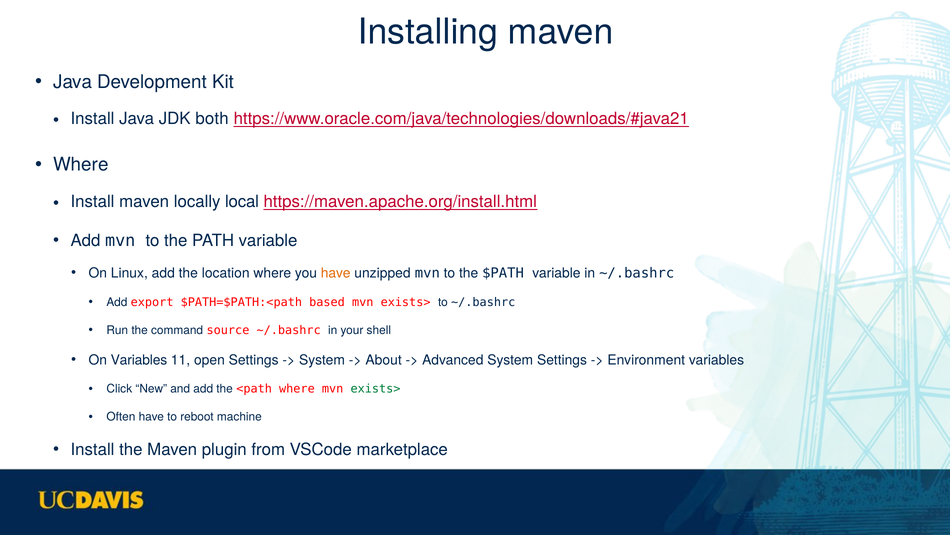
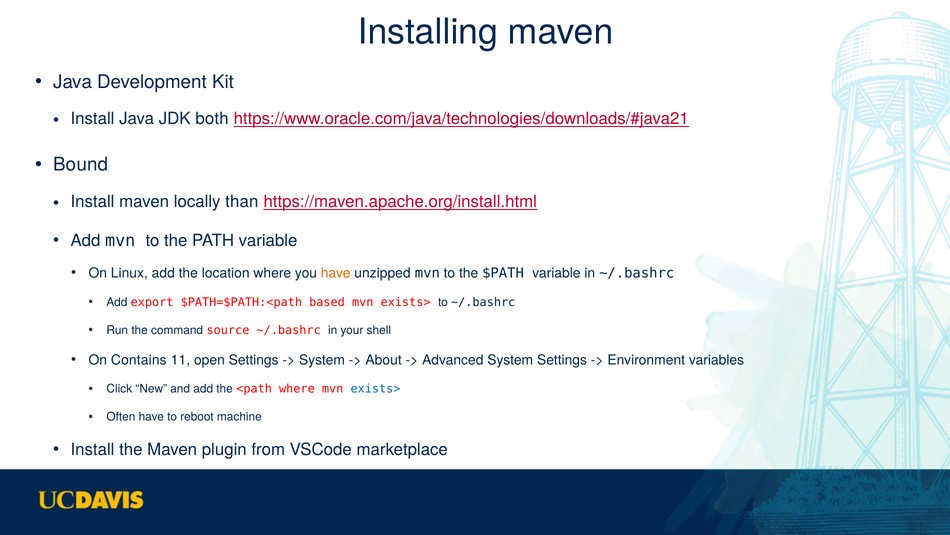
Where at (81, 164): Where -> Bound
local: local -> than
On Variables: Variables -> Contains
exists> at (375, 389) colour: green -> blue
